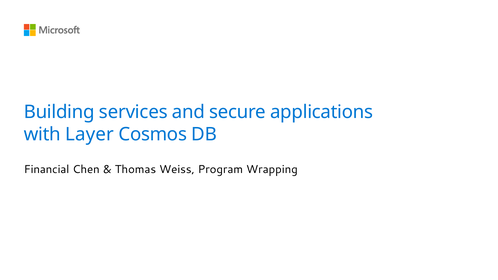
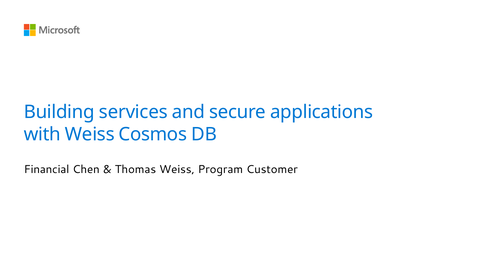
with Layer: Layer -> Weiss
Wrapping: Wrapping -> Customer
